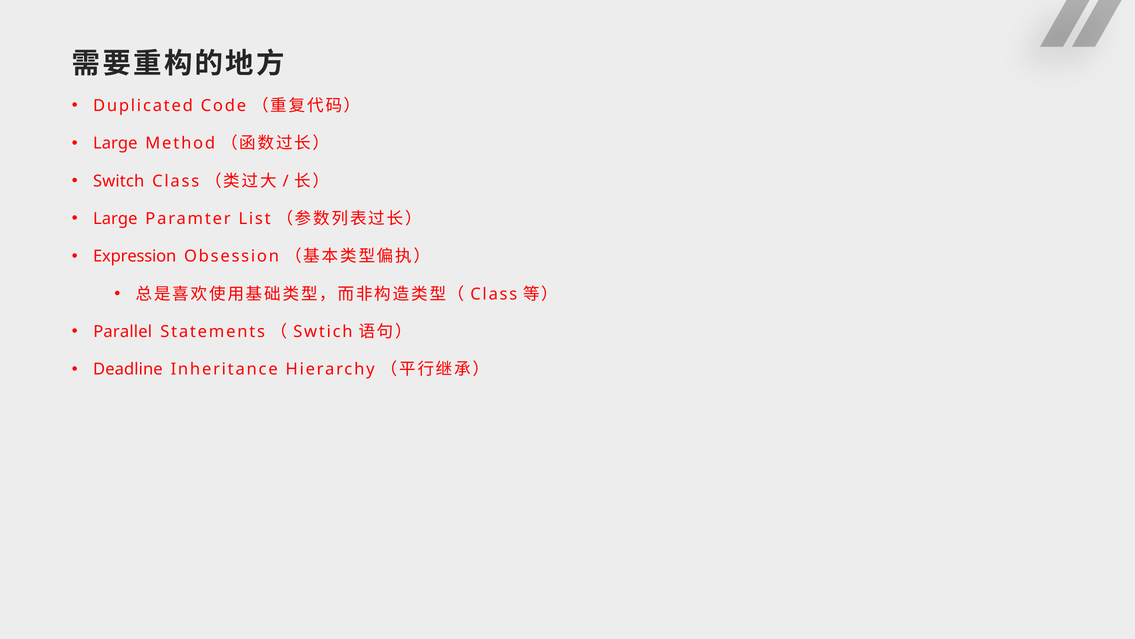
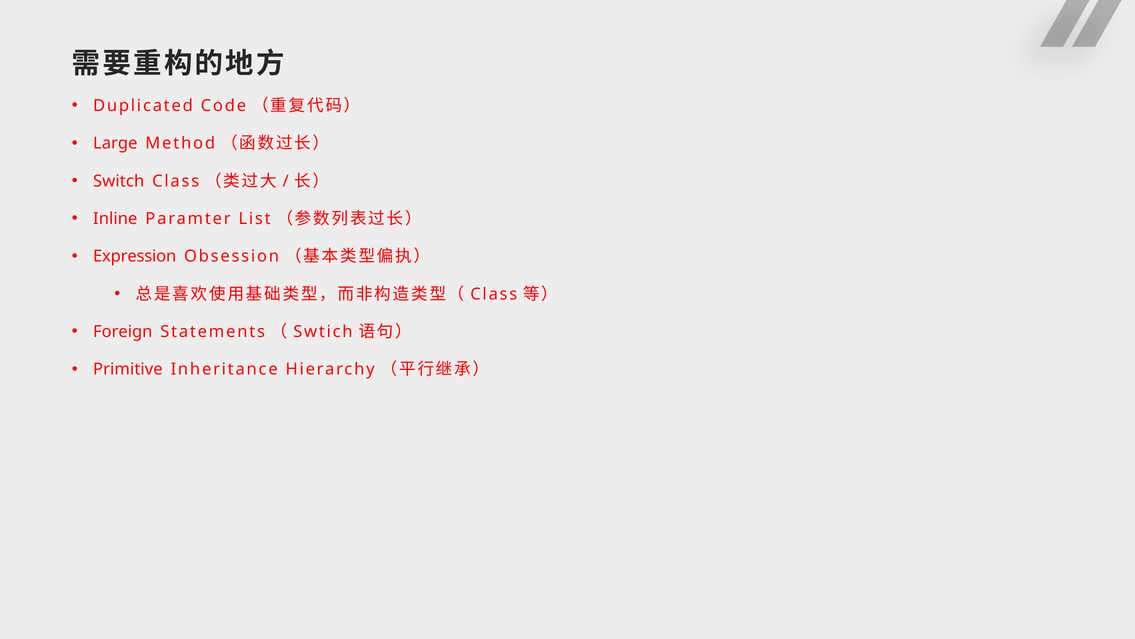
Large at (115, 219): Large -> Inline
Parallel: Parallel -> Foreign
Deadline: Deadline -> Primitive
